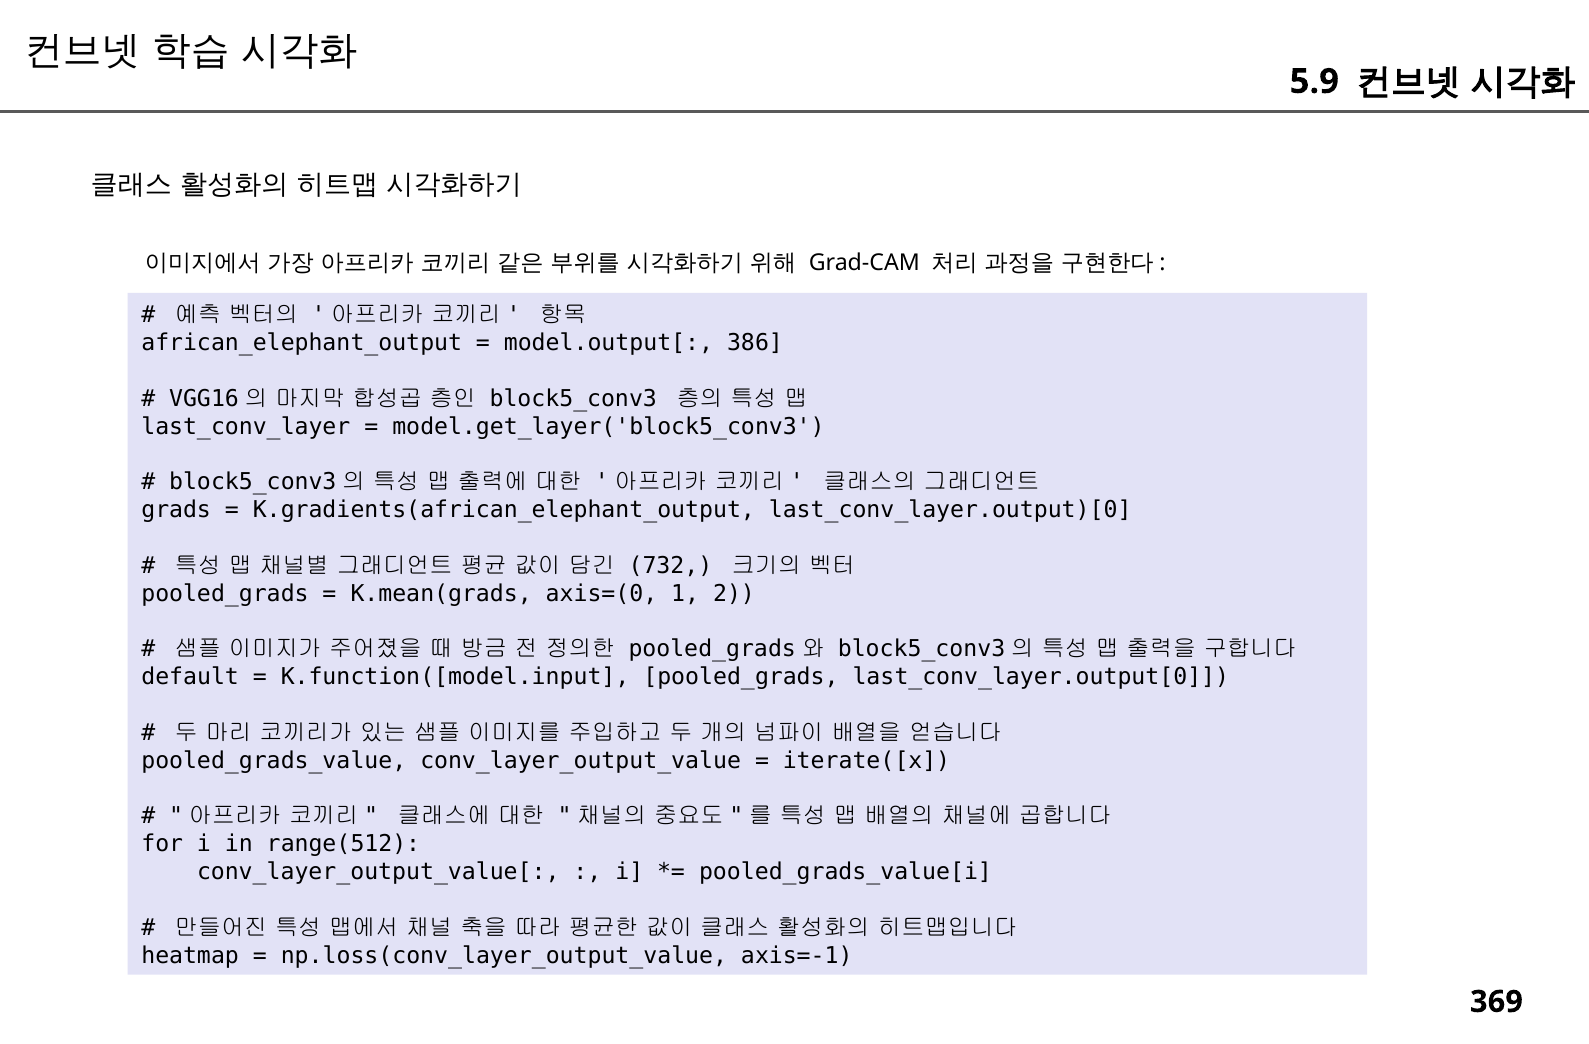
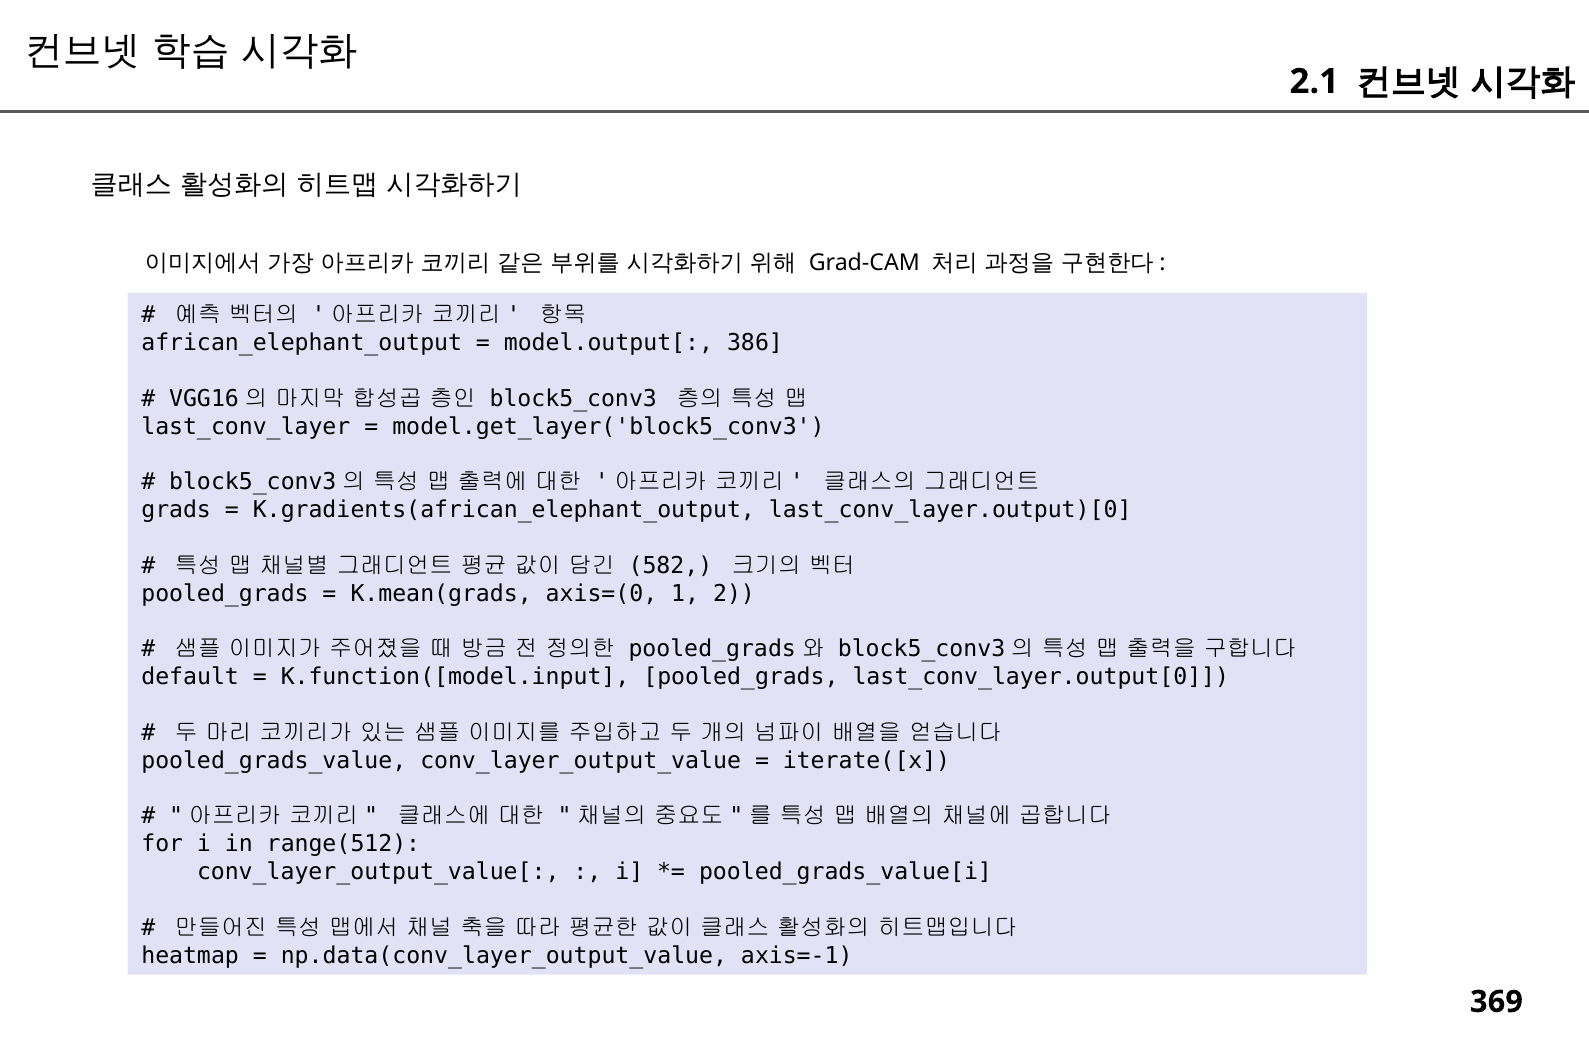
5.9: 5.9 -> 2.1
732: 732 -> 582
np.loss(conv_layer_output_value: np.loss(conv_layer_output_value -> np.data(conv_layer_output_value
